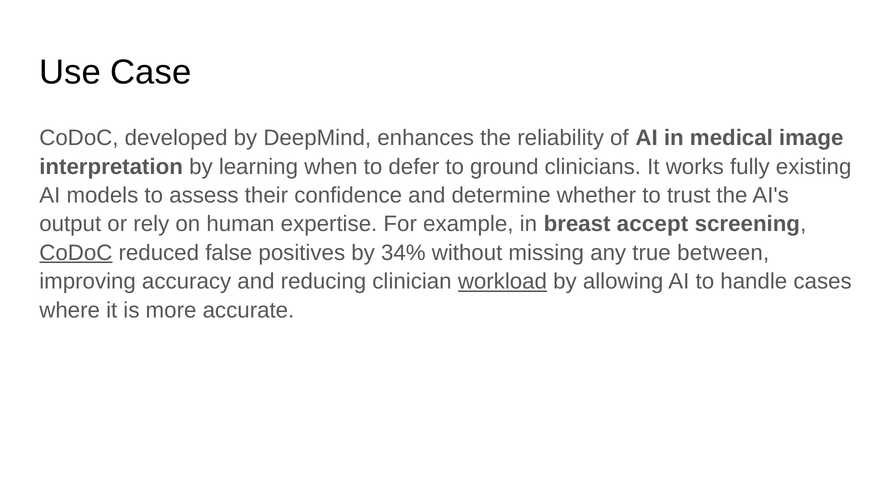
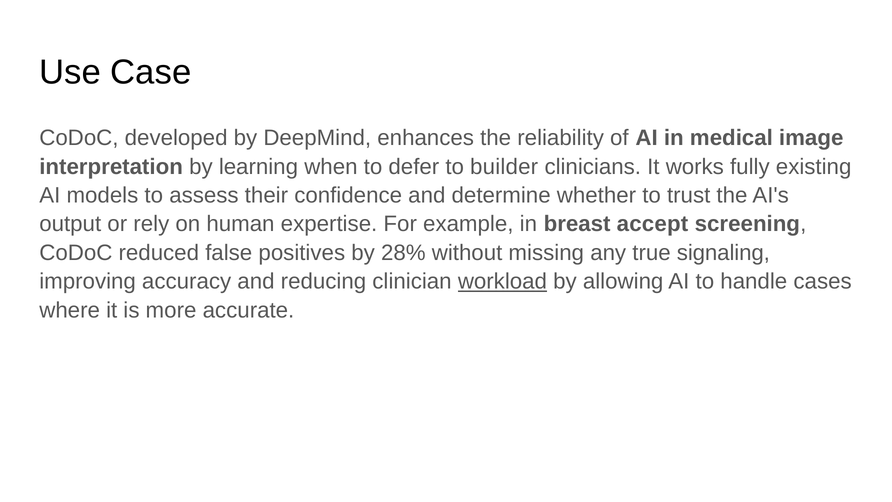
ground: ground -> builder
CoDoC at (76, 253) underline: present -> none
34%: 34% -> 28%
between: between -> signaling
